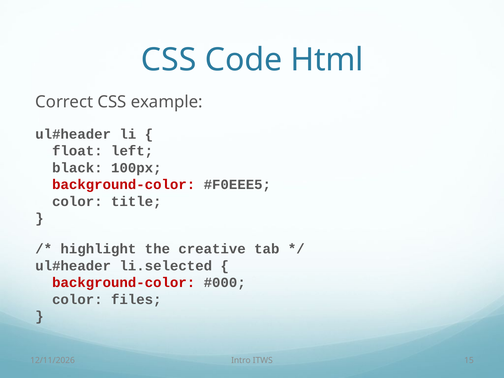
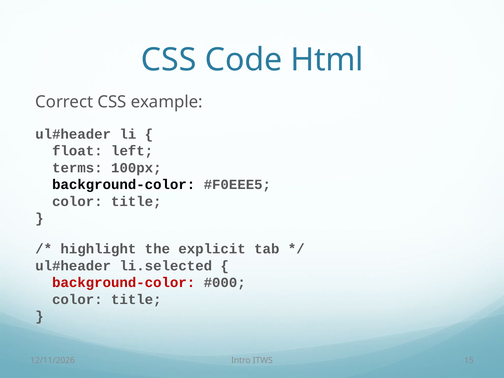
black: black -> terms
background-color at (124, 185) colour: red -> black
creative: creative -> explicit
files at (136, 299): files -> title
